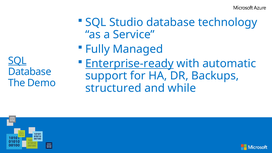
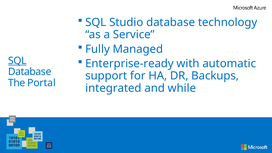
Enterprise-ready underline: present -> none
Demo: Demo -> Portal
structured: structured -> integrated
